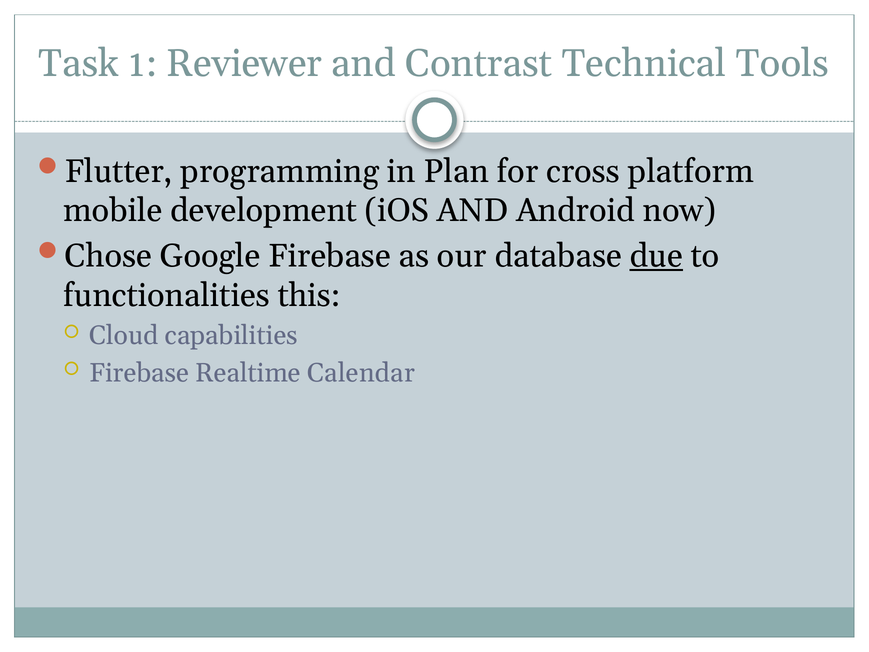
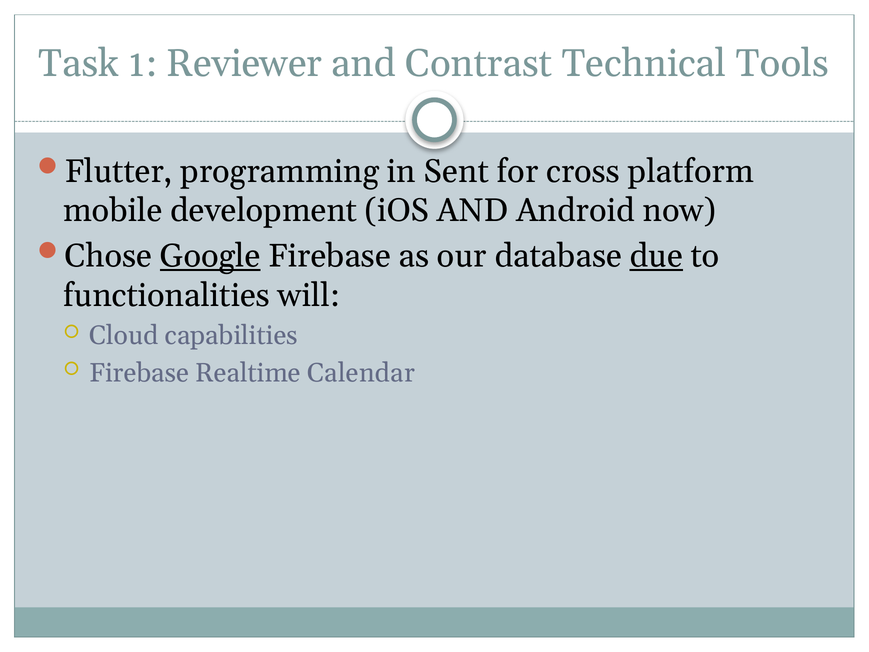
Plan: Plan -> Sent
Google underline: none -> present
this: this -> will
